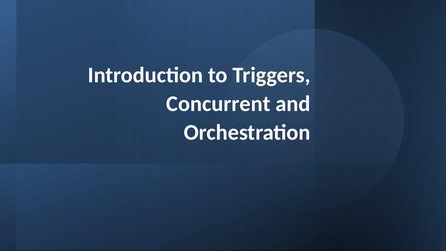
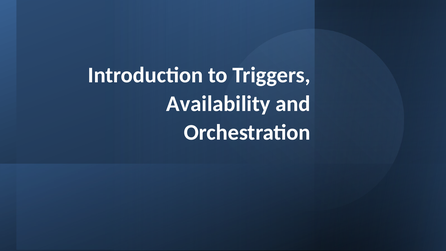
Concurrent: Concurrent -> Availability
